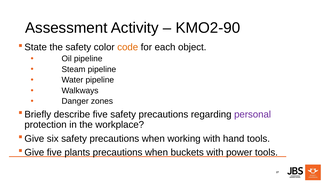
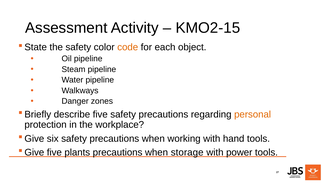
KMO2-90: KMO2-90 -> KMO2-15
personal colour: purple -> orange
buckets: buckets -> storage
